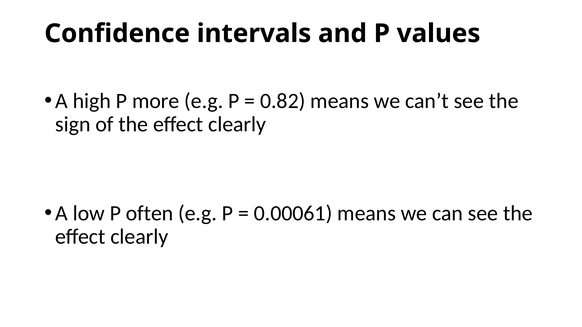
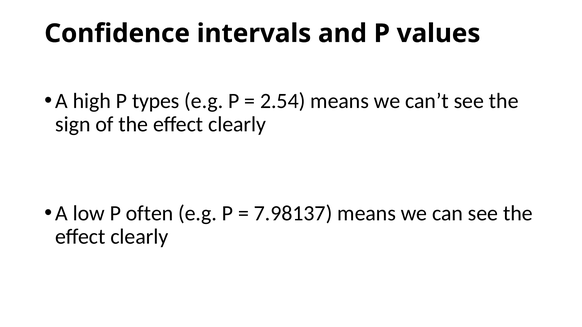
more: more -> types
0.82: 0.82 -> 2.54
0.00061: 0.00061 -> 7.98137
